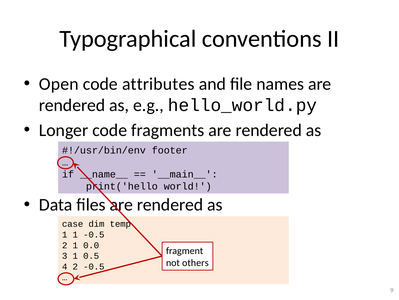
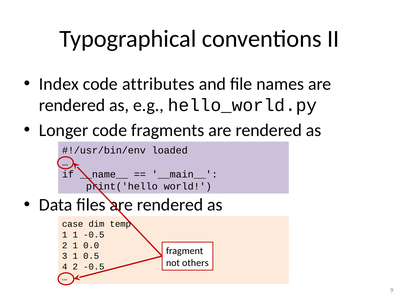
Open: Open -> Index
footer: footer -> loaded
